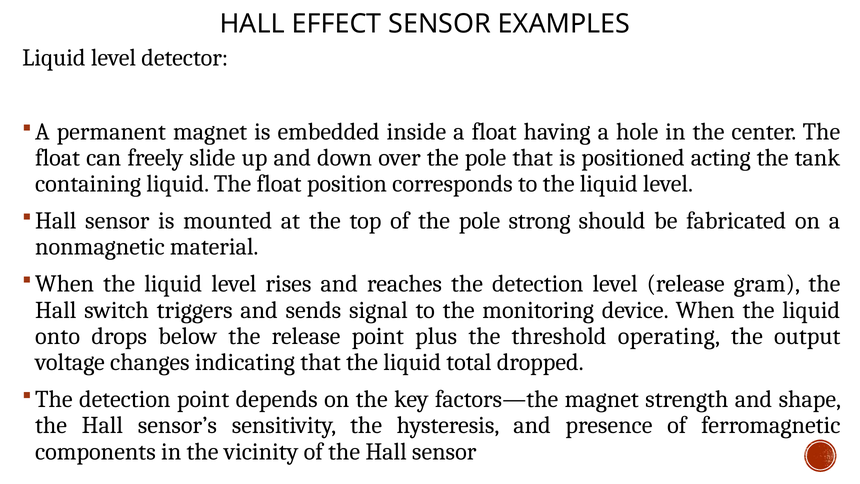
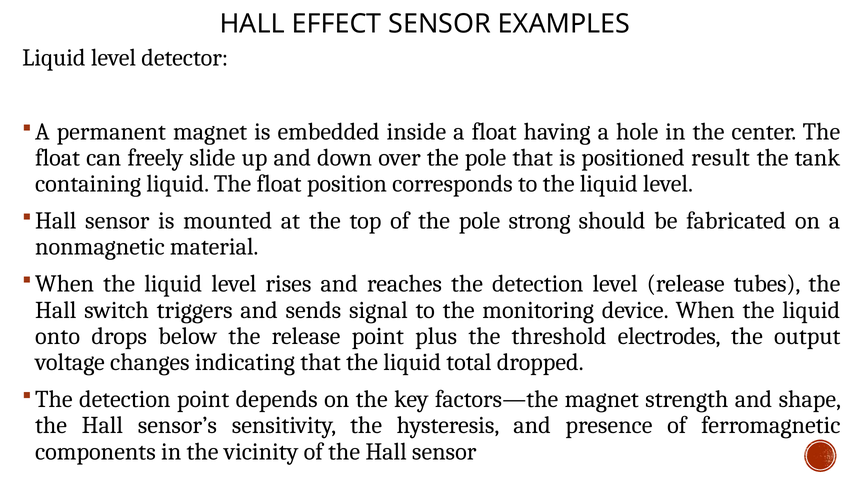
acting: acting -> result
gram: gram -> tubes
operating: operating -> electrodes
